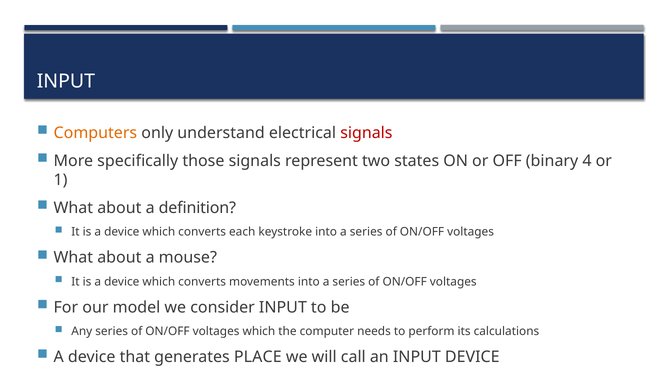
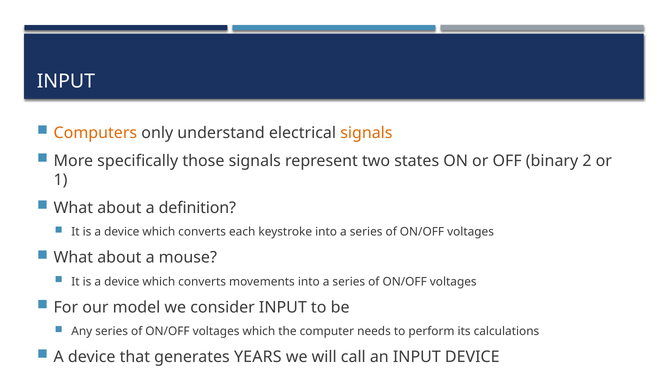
signals at (366, 133) colour: red -> orange
4: 4 -> 2
PLACE: PLACE -> YEARS
